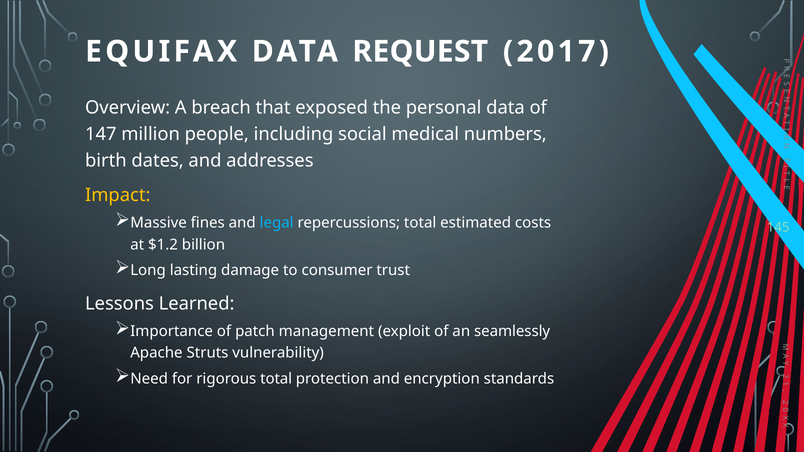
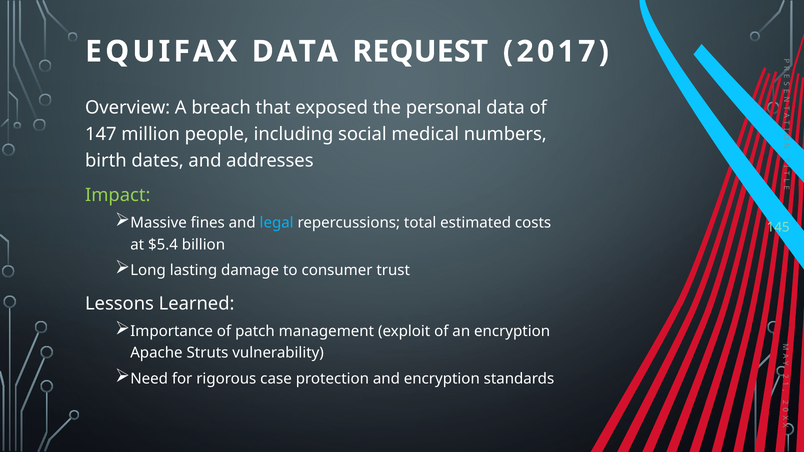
Impact colour: yellow -> light green
$1.2: $1.2 -> $5.4
an seamlessly: seamlessly -> encryption
rigorous total: total -> case
